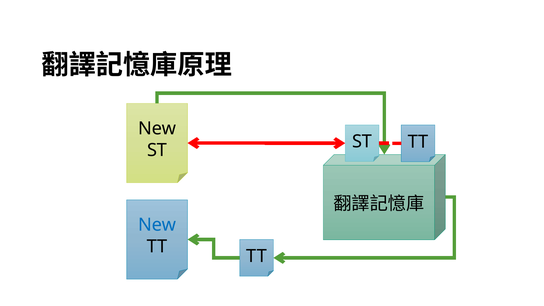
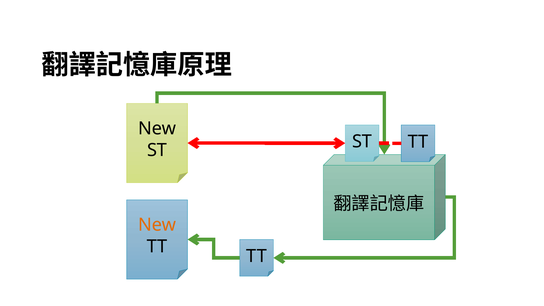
New at (157, 225) colour: blue -> orange
